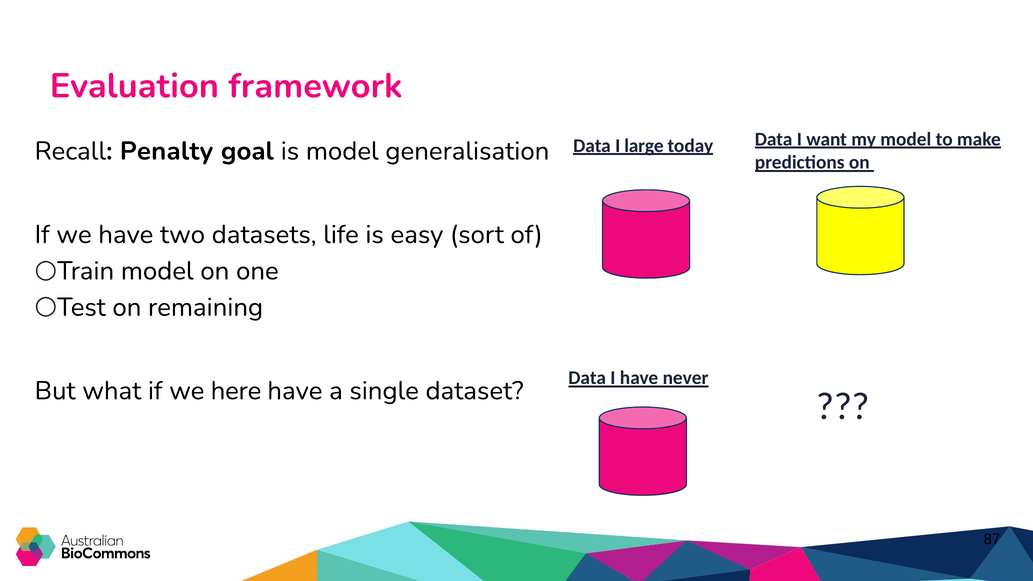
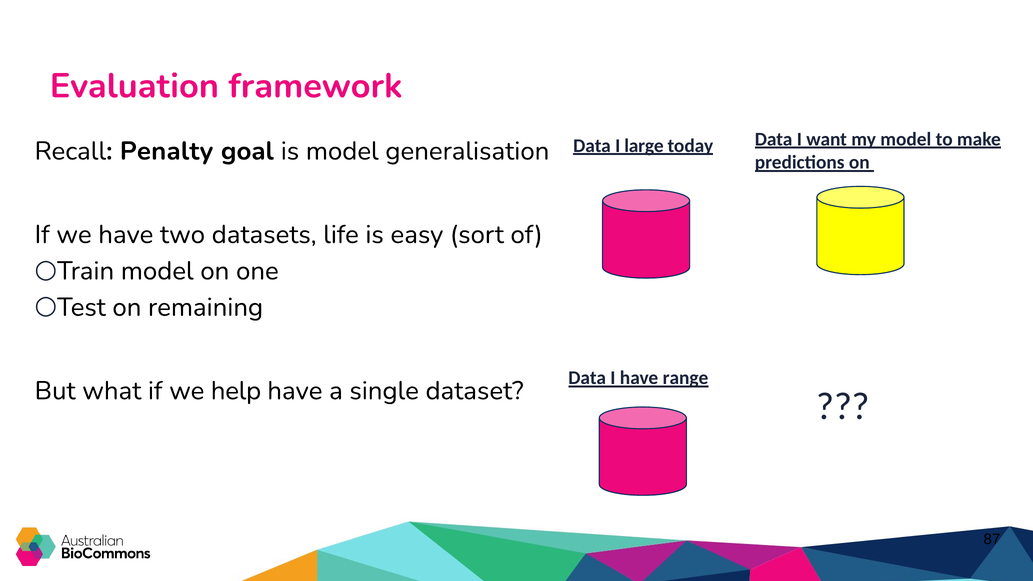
never: never -> range
here: here -> help
